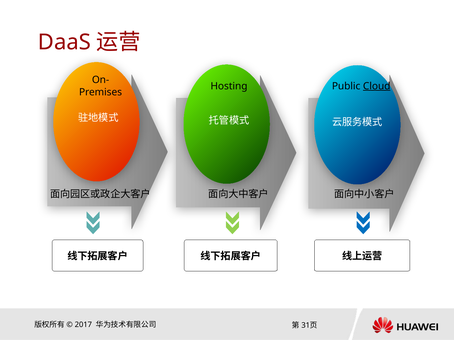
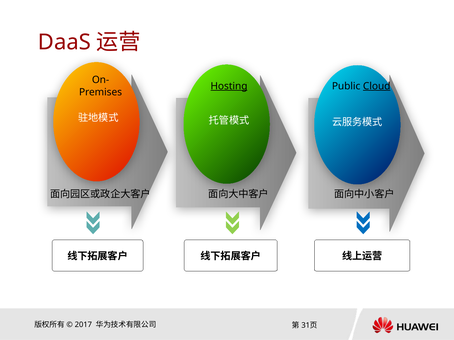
Hosting underline: none -> present
